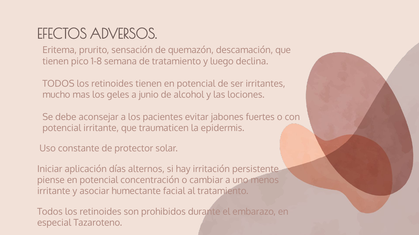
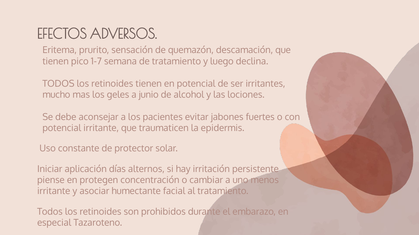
1-8: 1-8 -> 1-7
piense en potencial: potencial -> protegen
